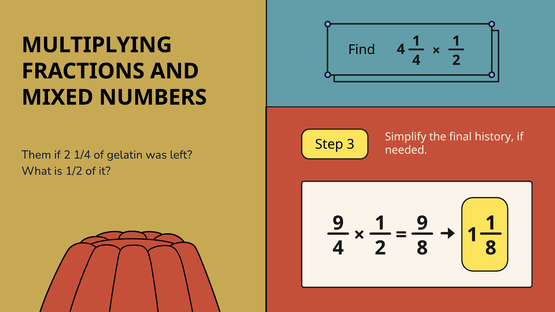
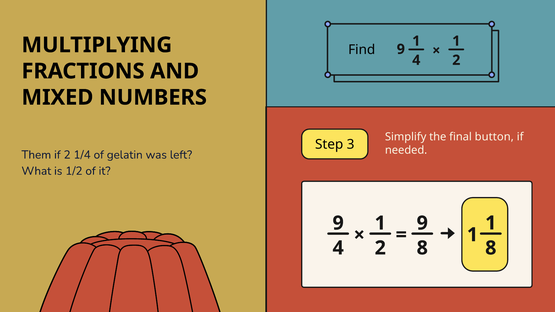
Find 4: 4 -> 9
history: history -> button
